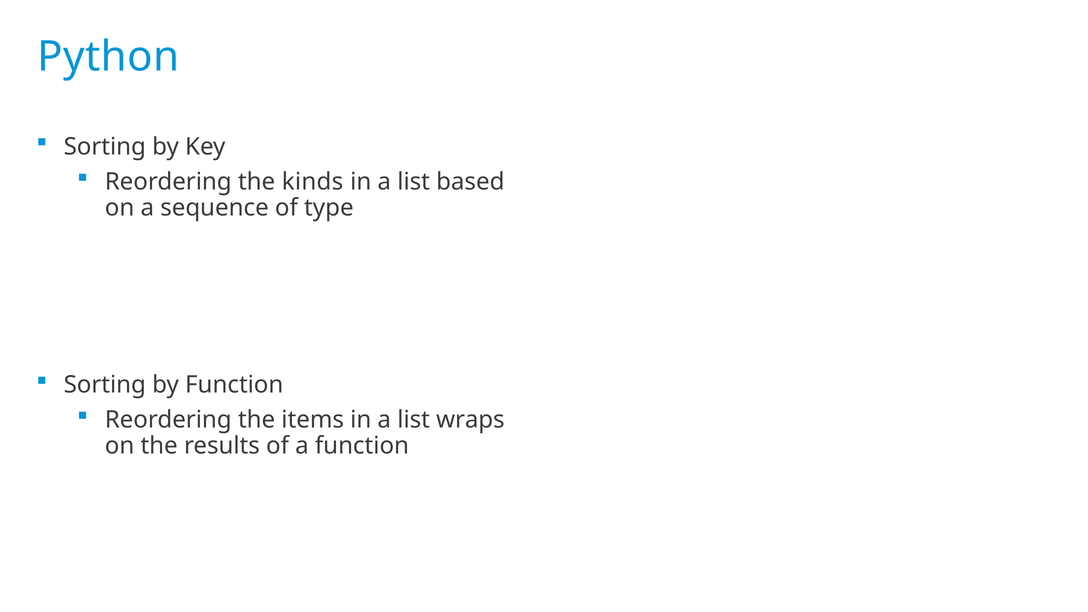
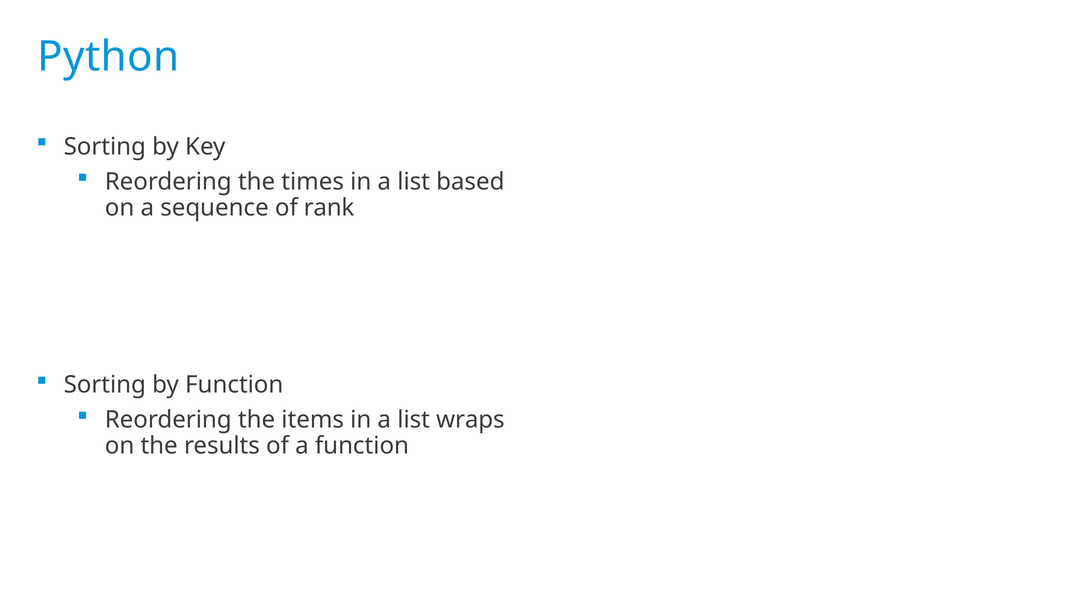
kinds: kinds -> times
type: type -> rank
